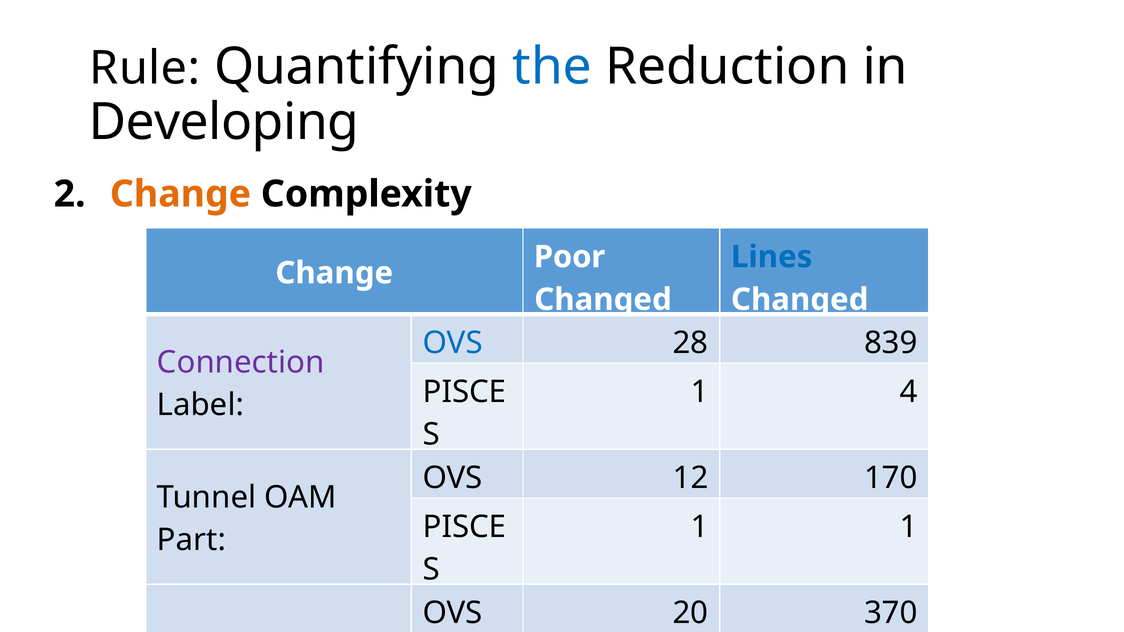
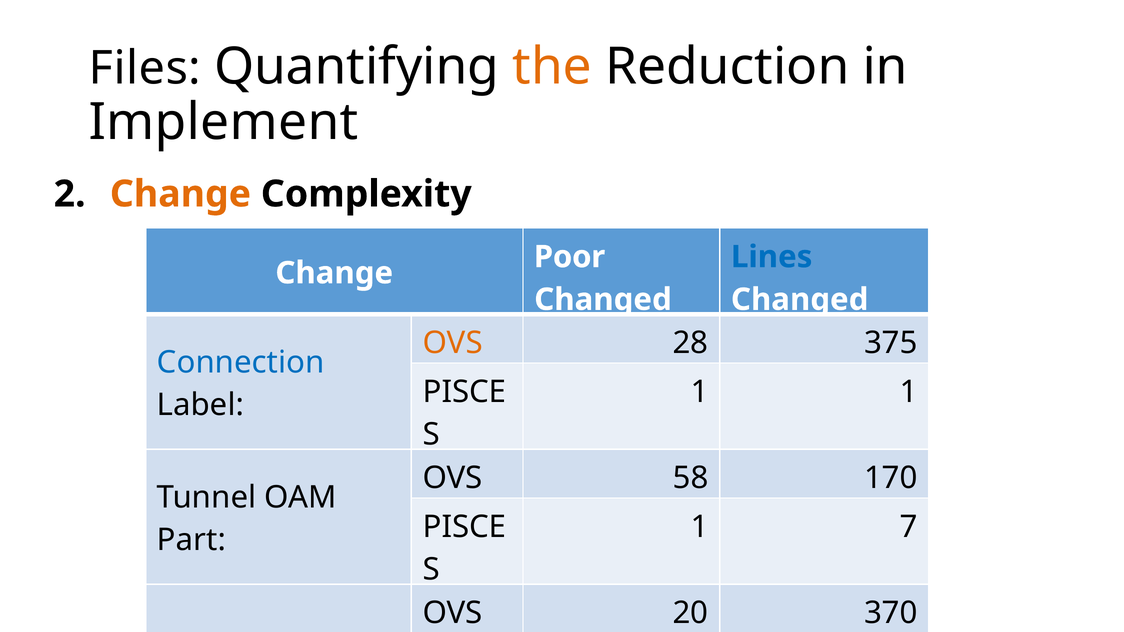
Rule: Rule -> Files
the colour: blue -> orange
Developing: Developing -> Implement
OVS at (453, 343) colour: blue -> orange
839: 839 -> 375
Connection colour: purple -> blue
4 at (909, 392): 4 -> 1
12: 12 -> 58
1 1: 1 -> 7
